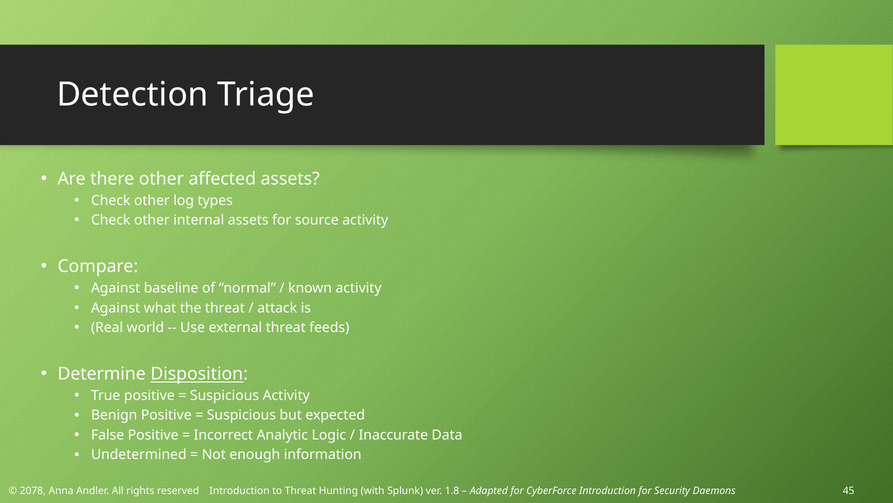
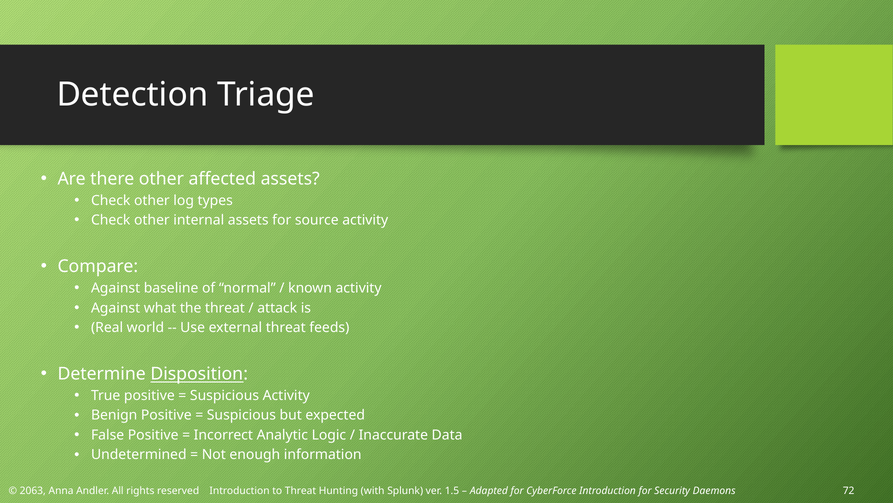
2078: 2078 -> 2063
1.8: 1.8 -> 1.5
45: 45 -> 72
